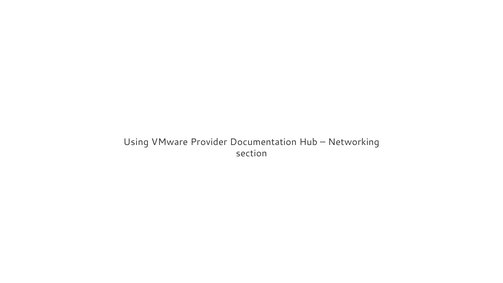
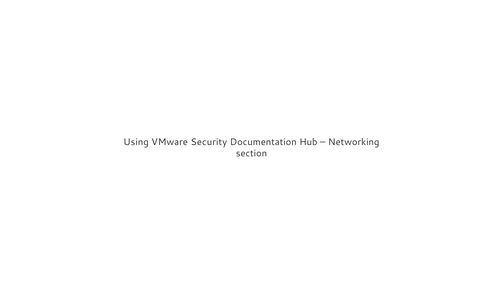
Provider: Provider -> Security
